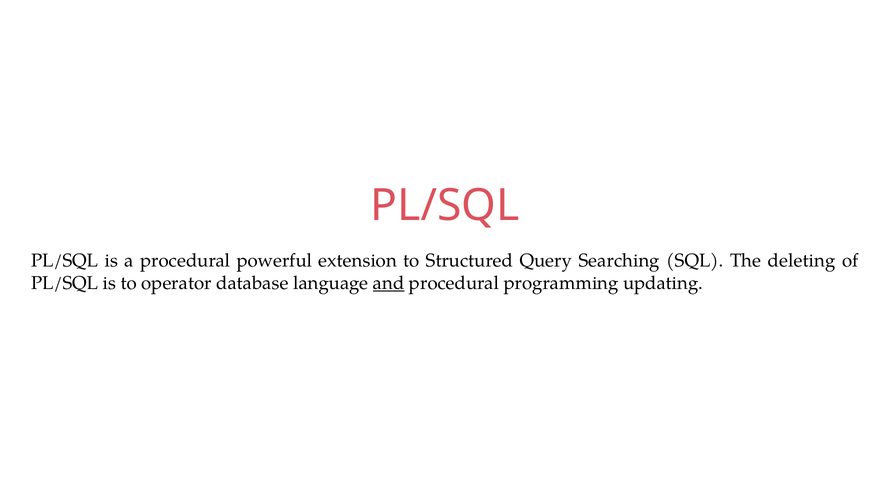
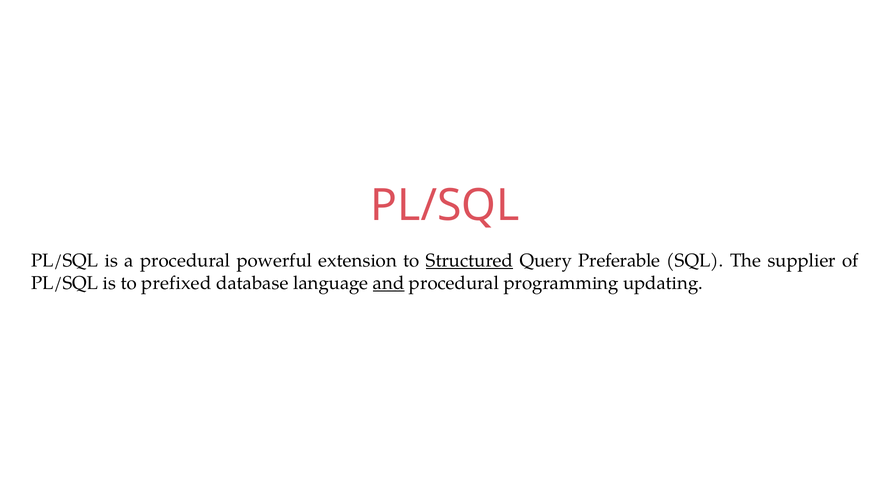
Structured underline: none -> present
Searching: Searching -> Preferable
deleting: deleting -> supplier
operator: operator -> prefixed
